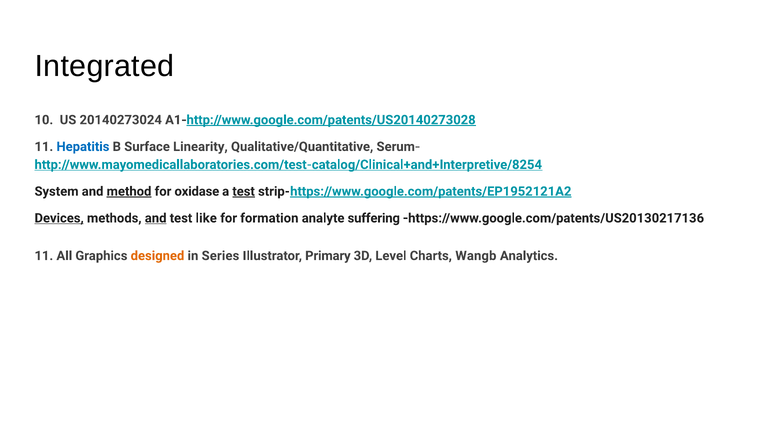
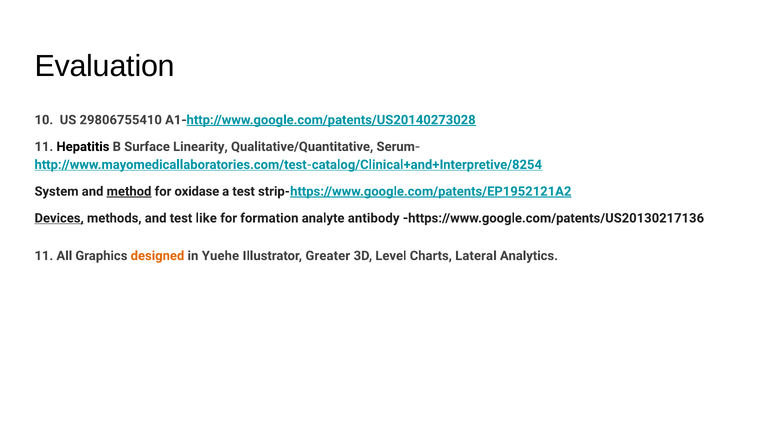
Integrated: Integrated -> Evaluation
20140273024: 20140273024 -> 29806755410
Hepatitis colour: blue -> black
test at (244, 191) underline: present -> none
and at (156, 218) underline: present -> none
suffering: suffering -> antibody
Series: Series -> Yuehe
Primary: Primary -> Greater
Wangb: Wangb -> Lateral
